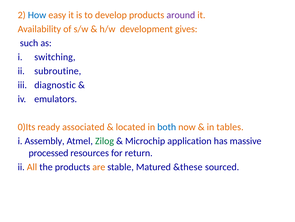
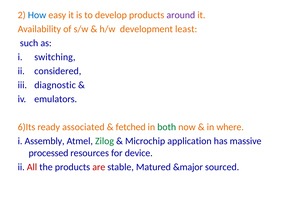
gives: gives -> least
subroutine: subroutine -> considered
0)Its: 0)Its -> 6)Its
located: located -> fetched
both colour: blue -> green
tables: tables -> where
return: return -> device
All colour: orange -> red
are colour: orange -> red
&these: &these -> &major
